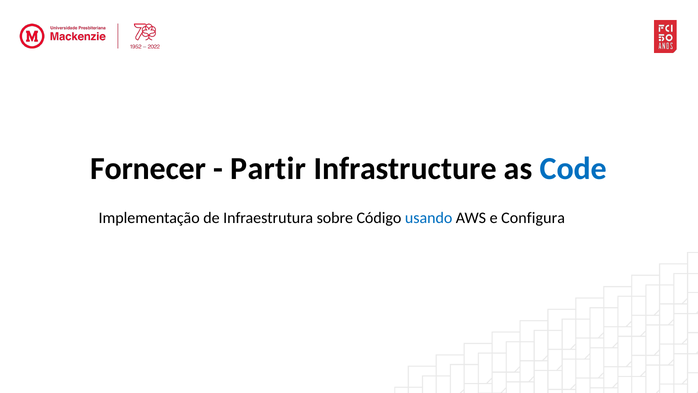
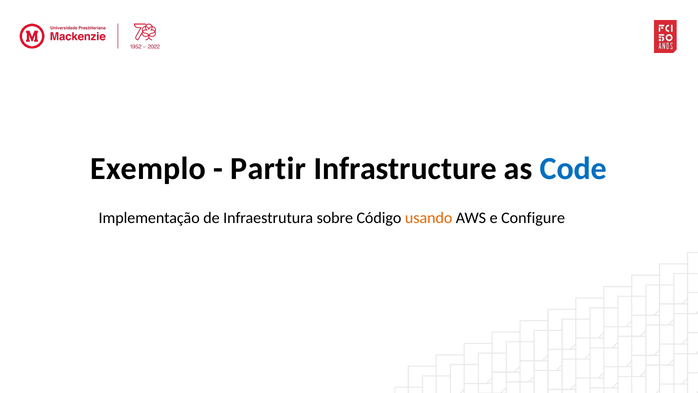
Fornecer: Fornecer -> Exemplo
usando colour: blue -> orange
Configura: Configura -> Configure
